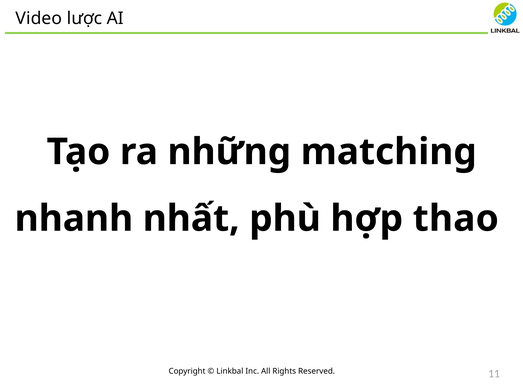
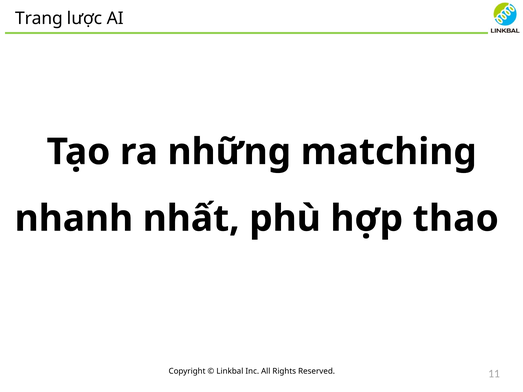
Video: Video -> Trang
